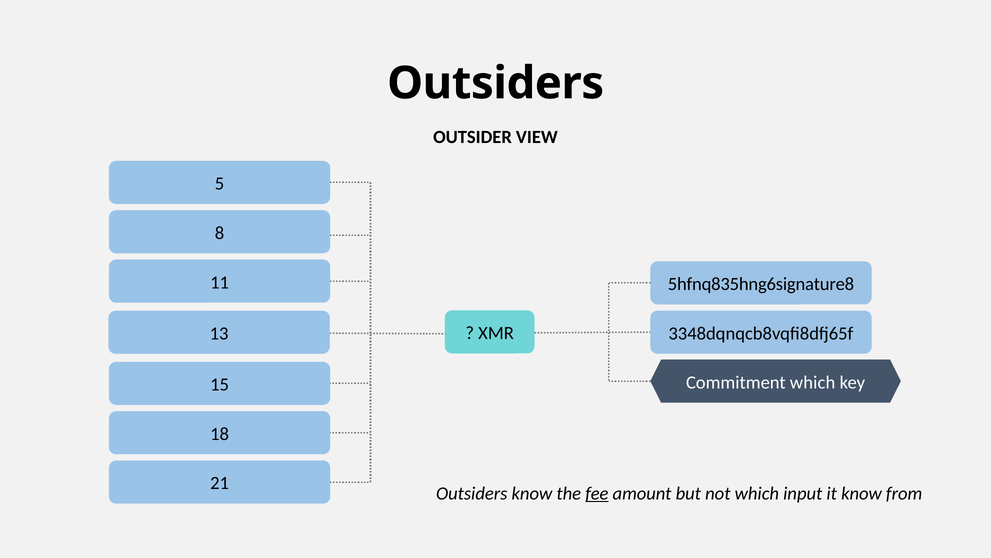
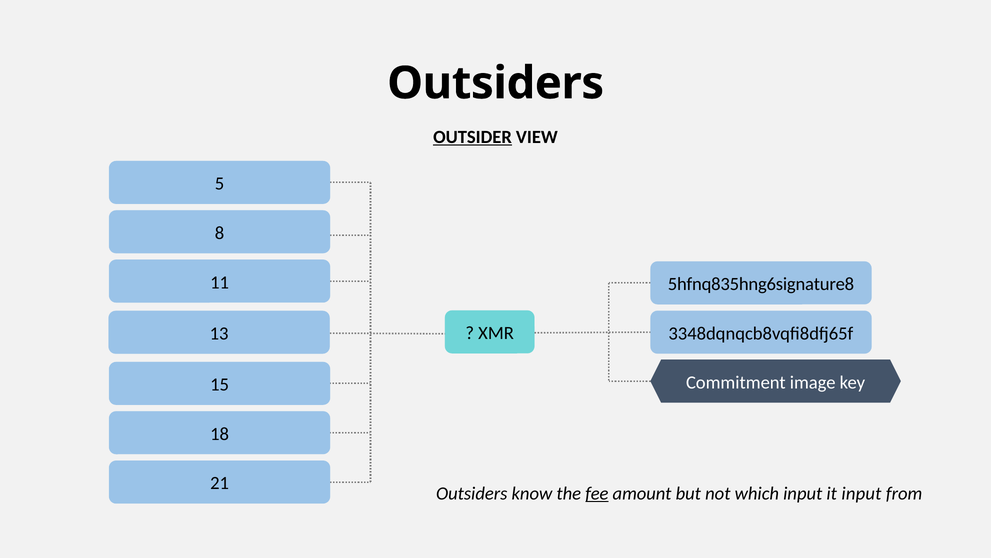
OUTSIDER underline: none -> present
Commitment which: which -> image
it know: know -> input
